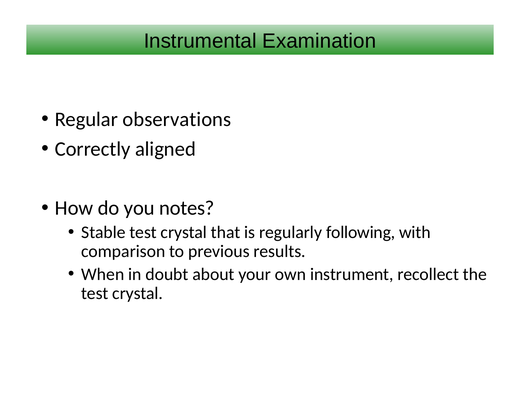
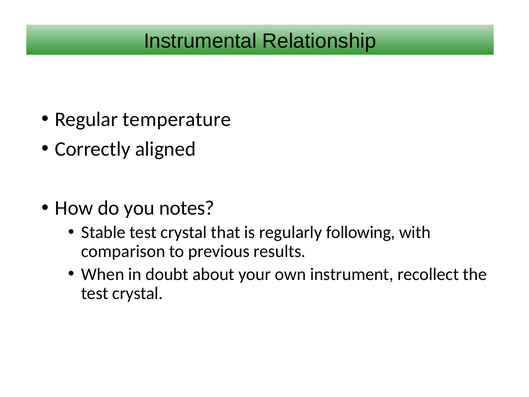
Examination: Examination -> Relationship
observations: observations -> temperature
